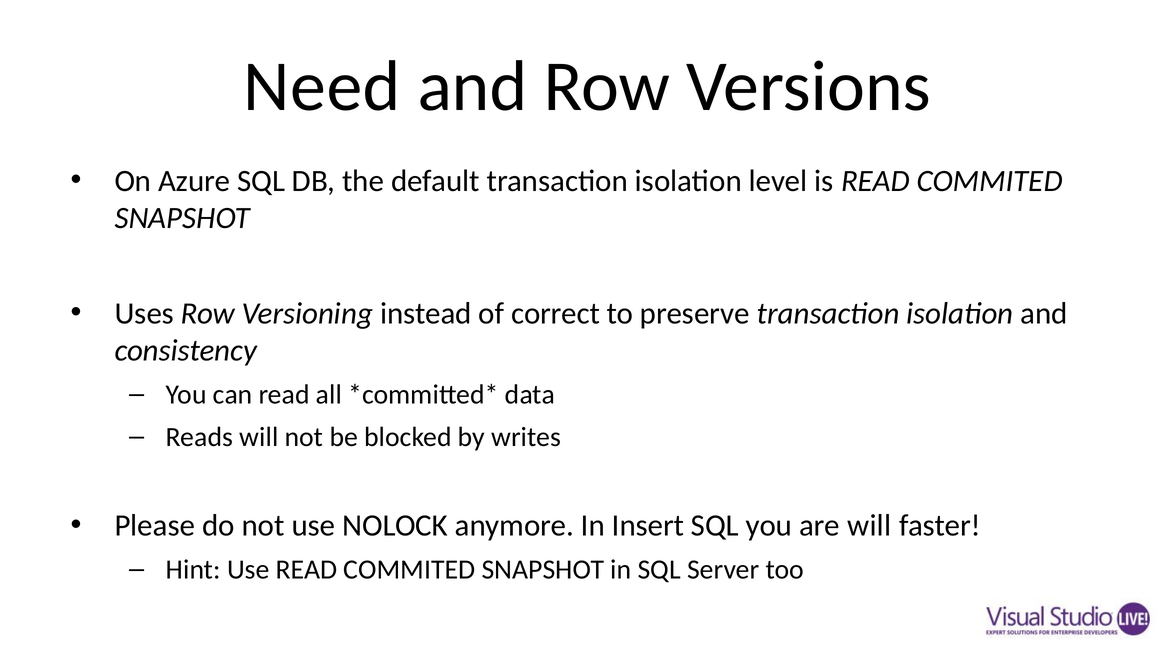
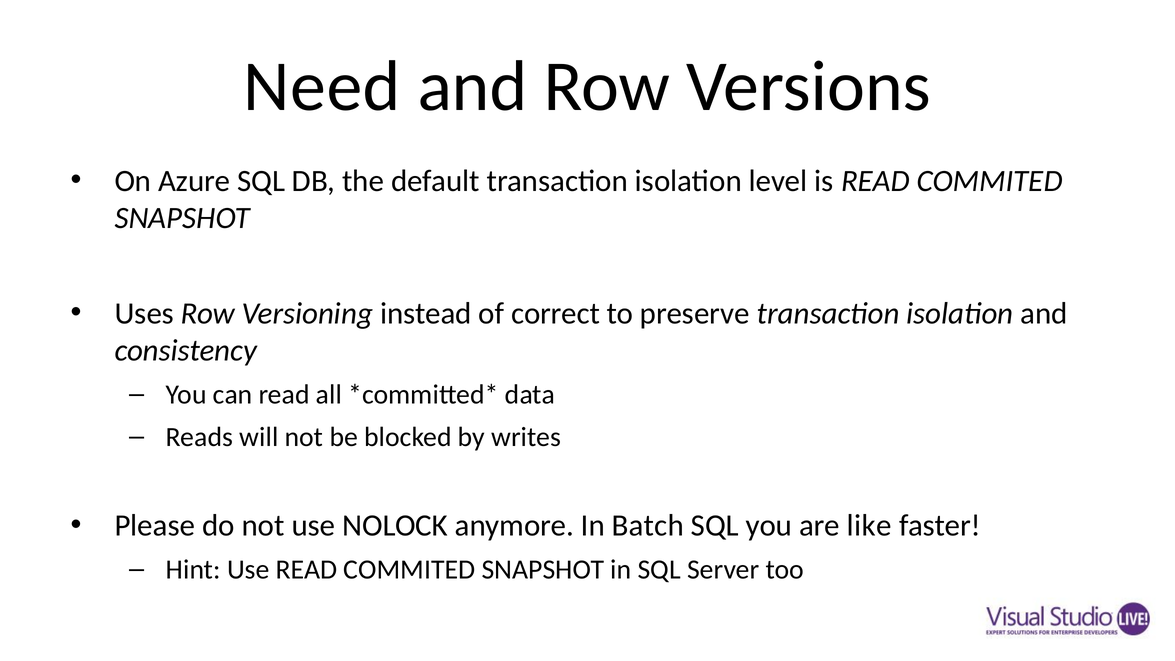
Insert: Insert -> Batch
are will: will -> like
